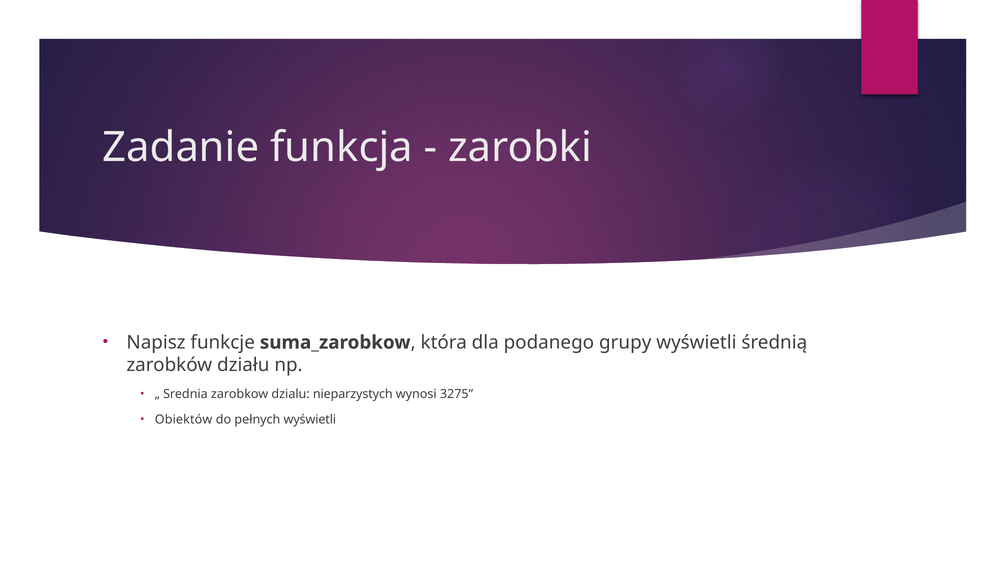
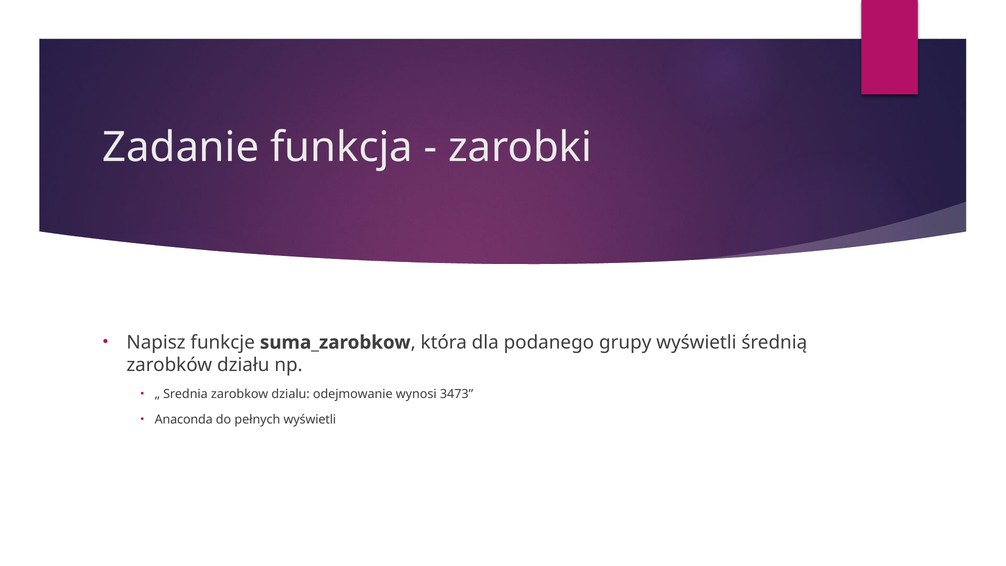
nieparzystych: nieparzystych -> odejmowanie
3275: 3275 -> 3473
Obiektów: Obiektów -> Anaconda
